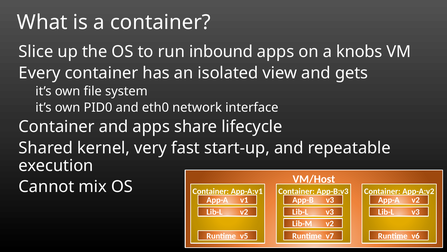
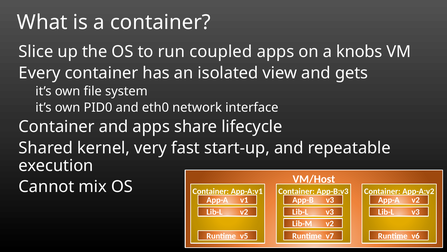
inbound: inbound -> coupled
